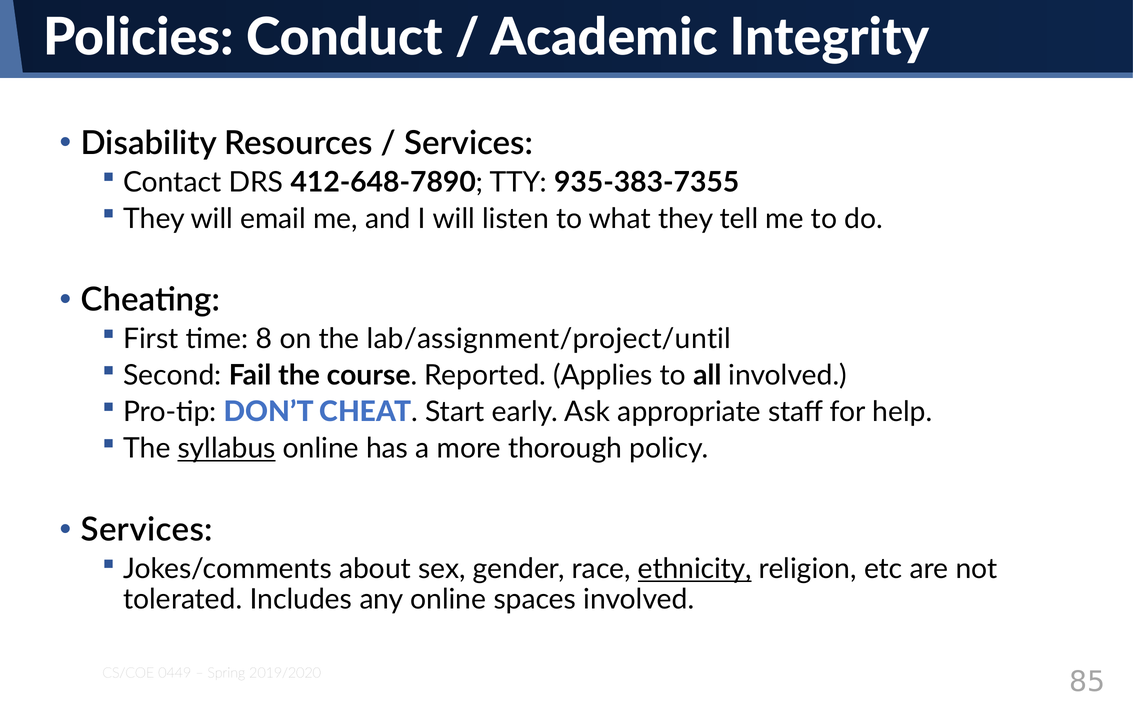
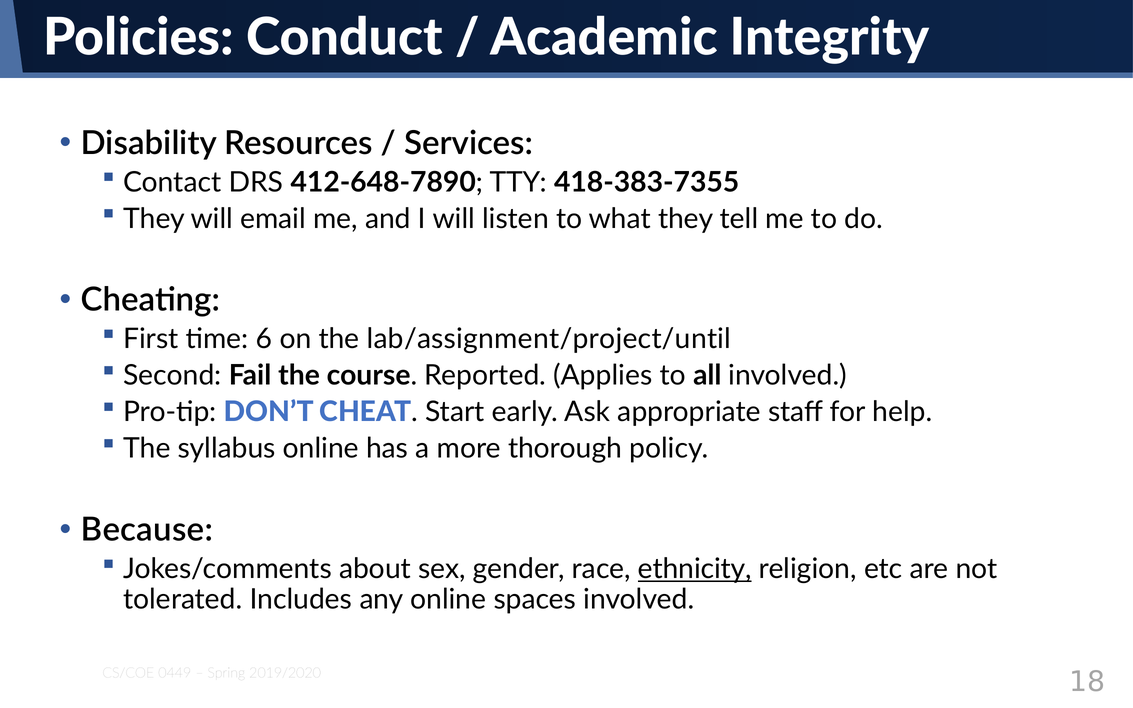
935-383-7355: 935-383-7355 -> 418-383-7355
8: 8 -> 6
syllabus underline: present -> none
Services at (147, 530): Services -> Because
85: 85 -> 18
